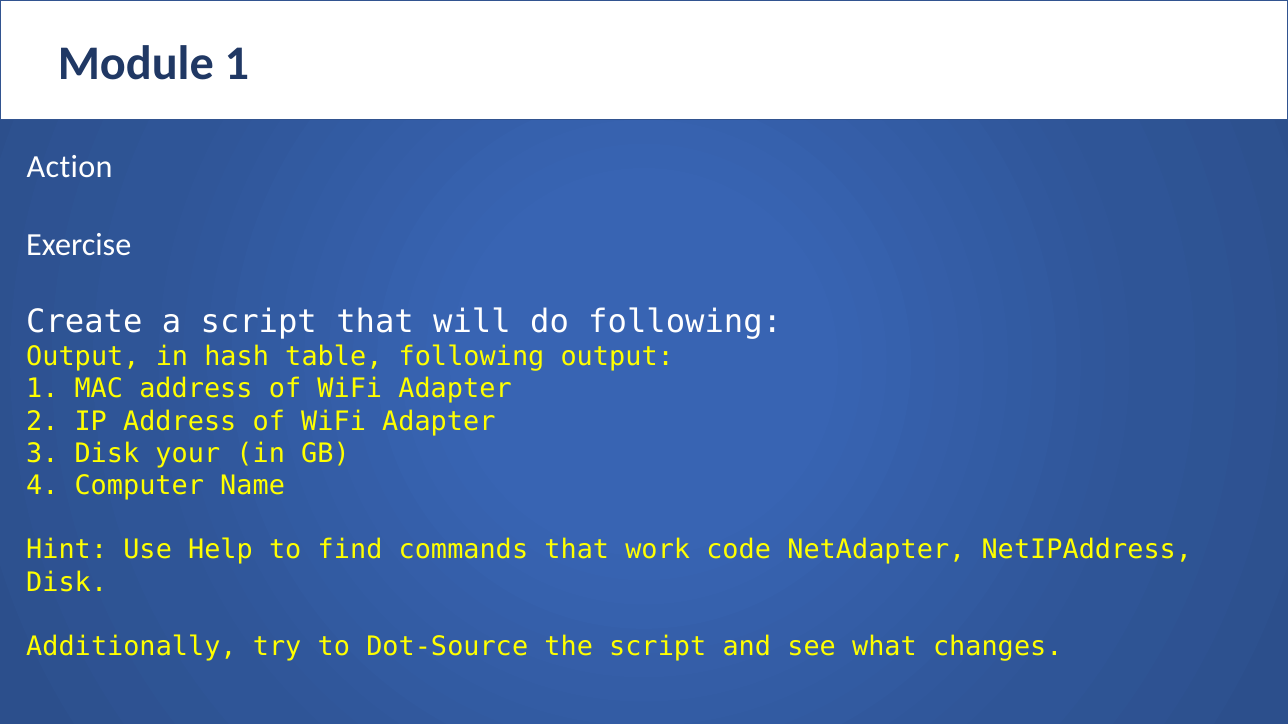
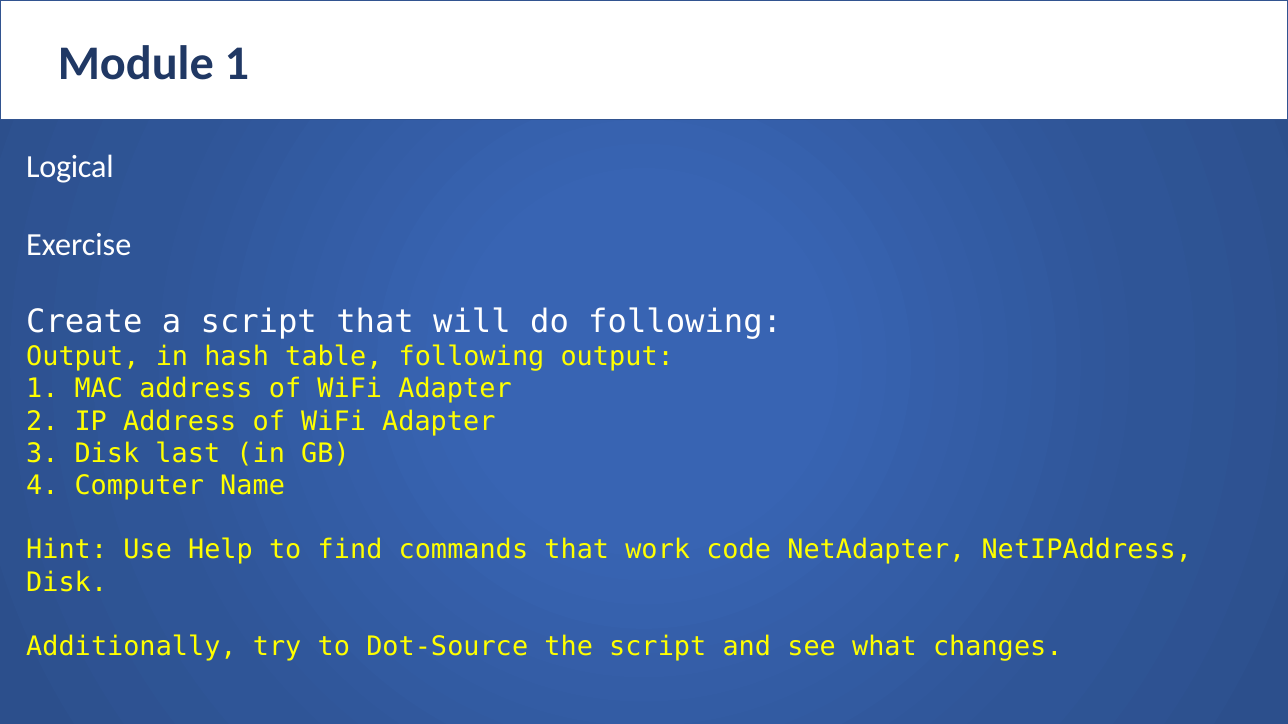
Action: Action -> Logical
your: your -> last
